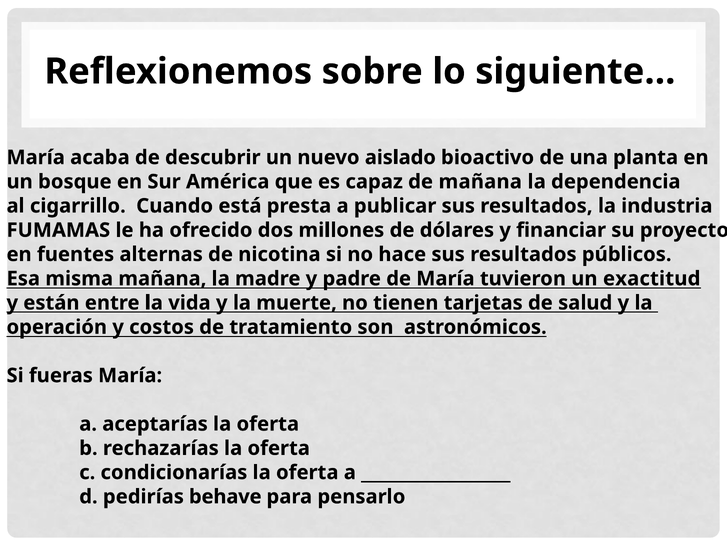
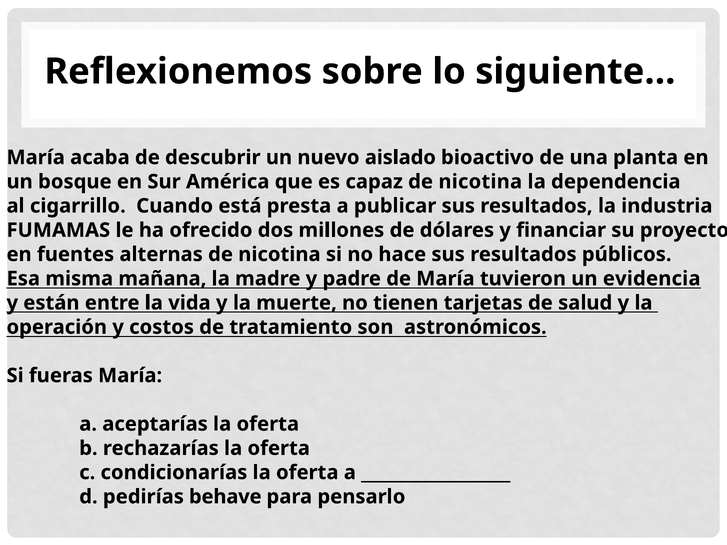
capaz de mañana: mañana -> nicotina
exactitud: exactitud -> evidencia
